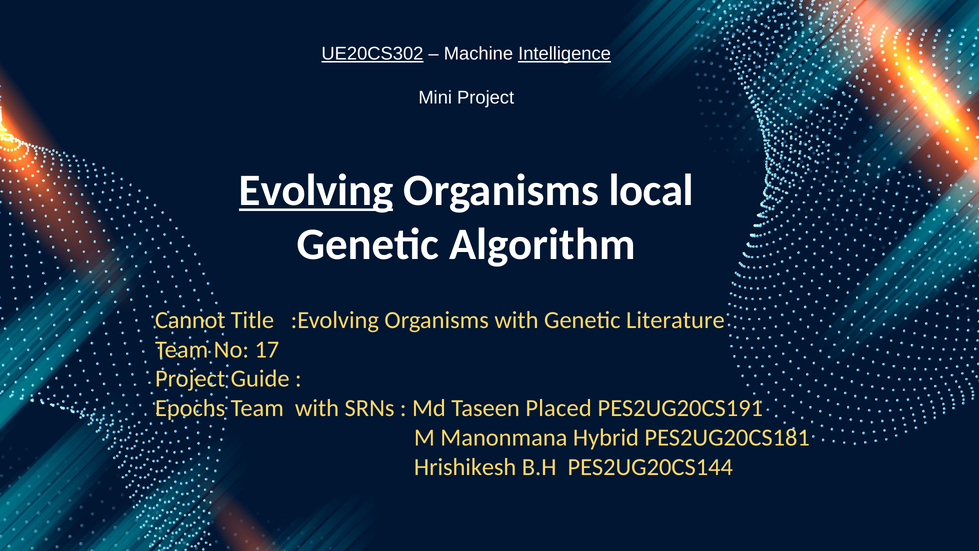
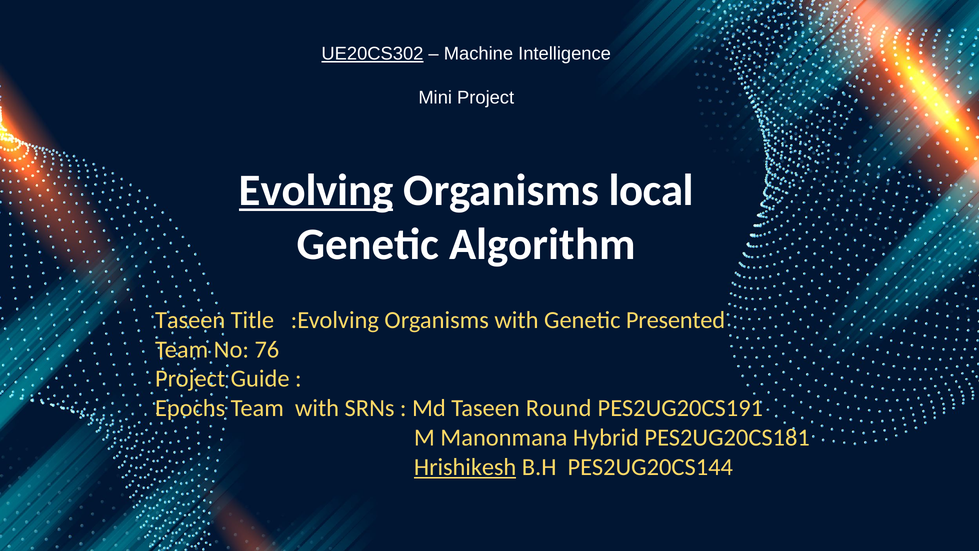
Intelligence underline: present -> none
Cannot at (190, 320): Cannot -> Taseen
Literature: Literature -> Presented
17: 17 -> 76
Placed: Placed -> Round
Hrishikesh underline: none -> present
